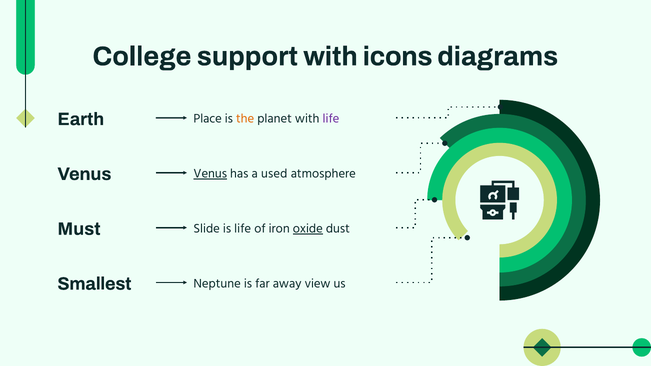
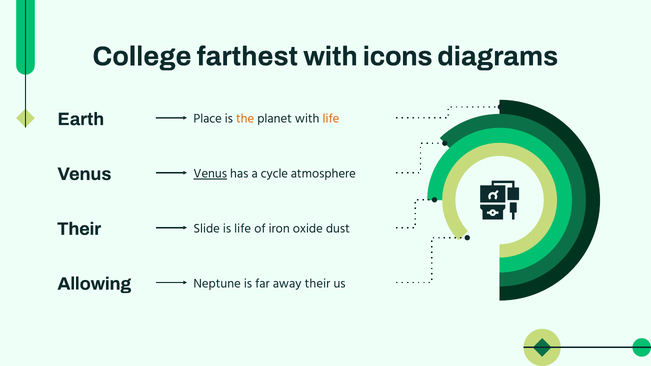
support: support -> farthest
life at (331, 119) colour: purple -> orange
used: used -> cycle
Must at (79, 229): Must -> Their
oxide underline: present -> none
Smallest: Smallest -> Allowing
away view: view -> their
